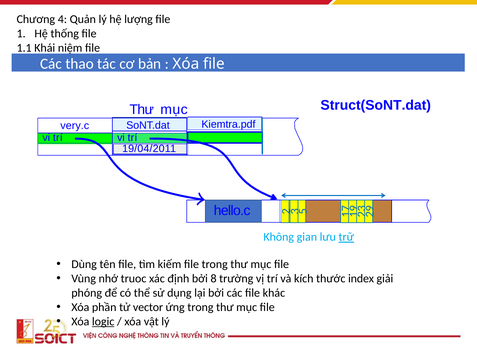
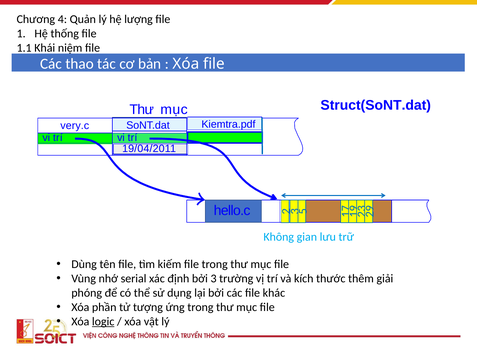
trữ underline: present -> none
truoc: truoc -> serial
bởi 8: 8 -> 3
index: index -> thêm
vector: vector -> tượng
